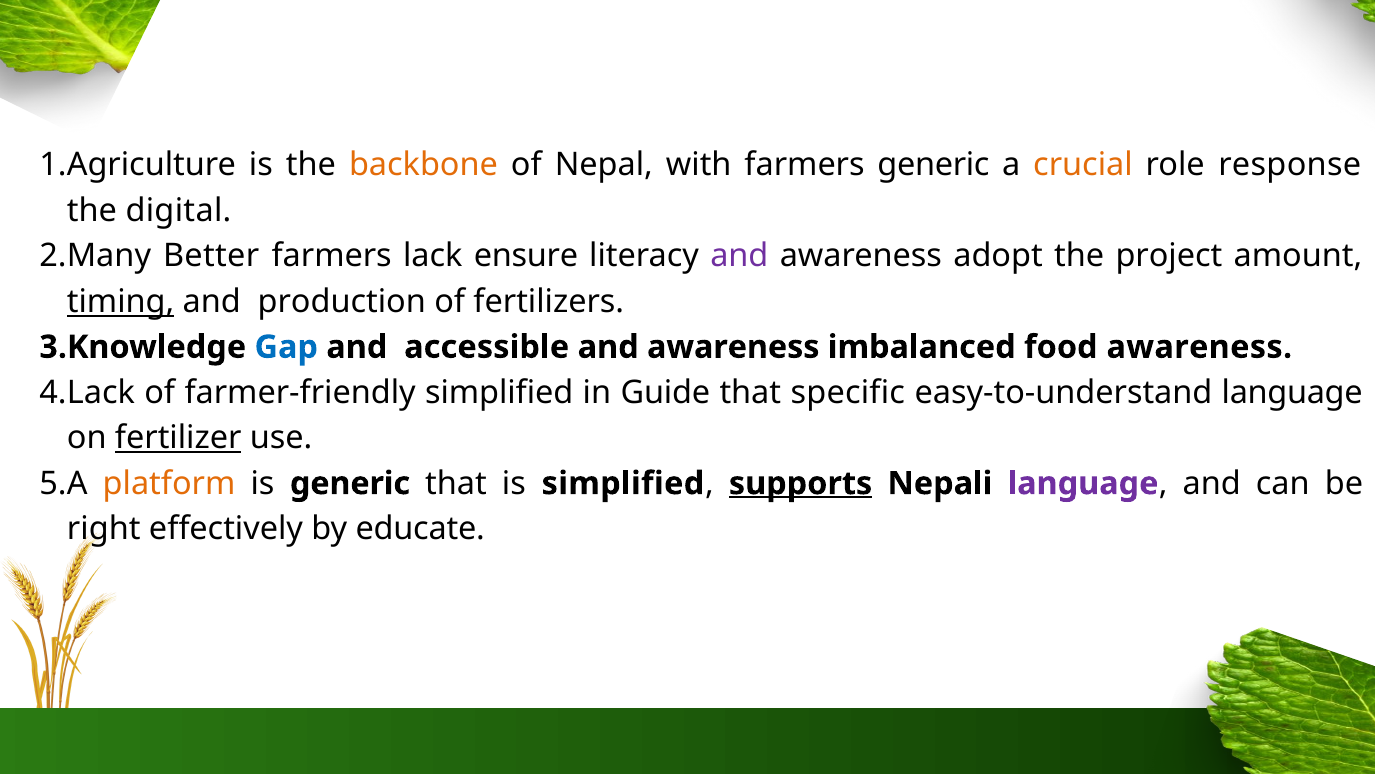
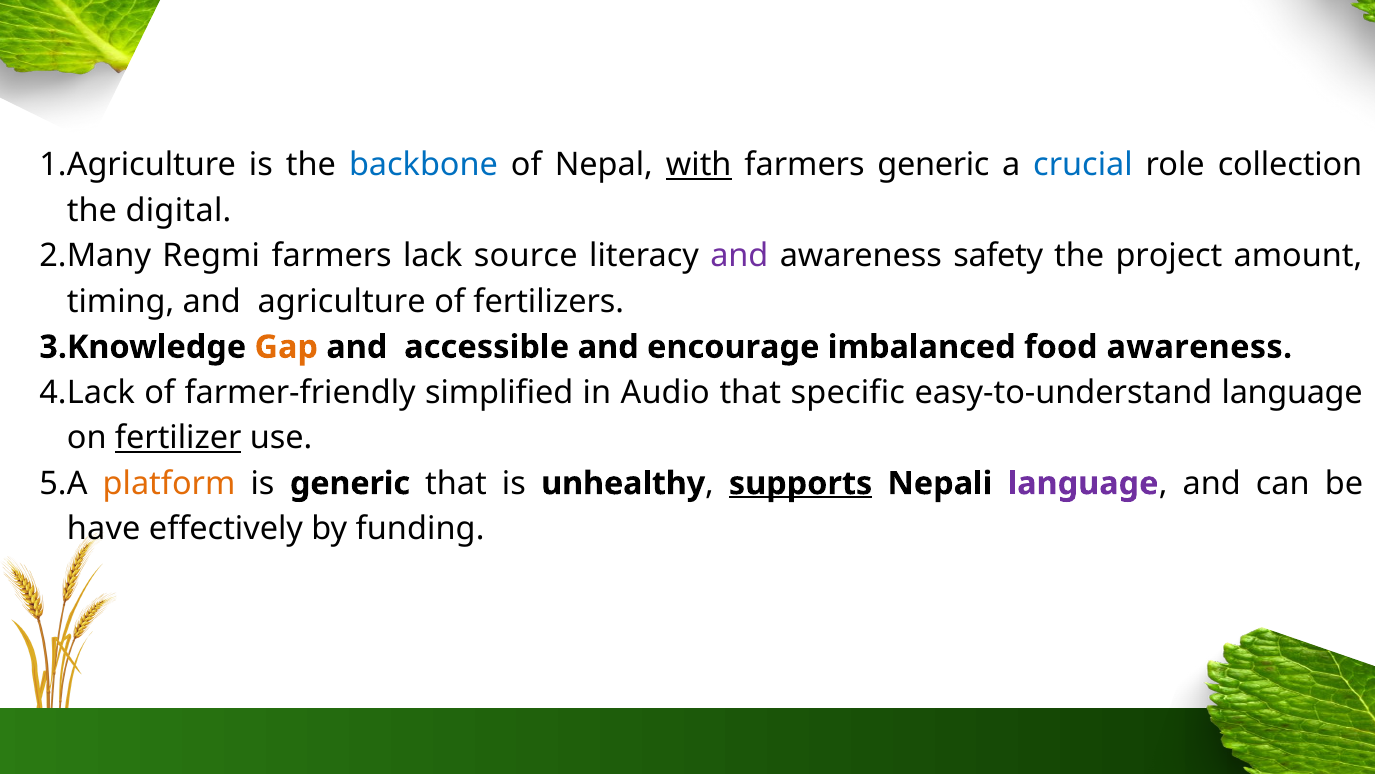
backbone colour: orange -> blue
with underline: none -> present
crucial colour: orange -> blue
response: response -> collection
Better: Better -> Regmi
ensure: ensure -> source
adopt: adopt -> safety
timing underline: present -> none
production: production -> agriculture
Gap colour: blue -> orange
awareness at (733, 347): awareness -> encourage
Guide: Guide -> Audio
is simplified: simplified -> unhealthy
right: right -> have
educate: educate -> funding
